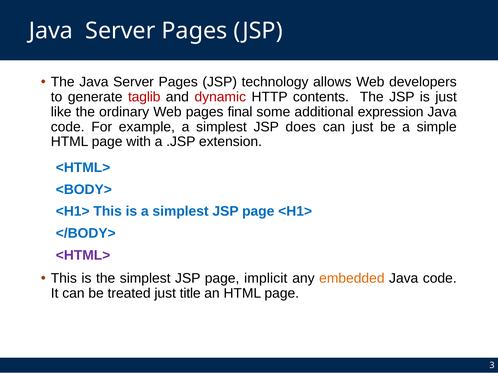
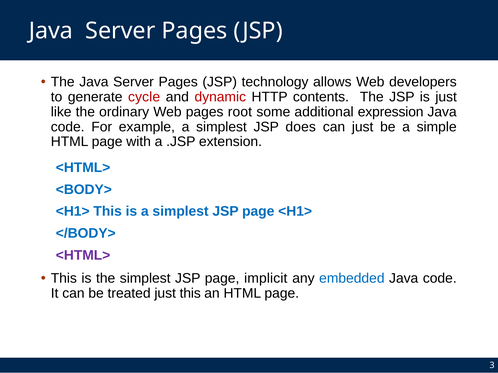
taglib: taglib -> cycle
final: final -> root
embedded colour: orange -> blue
just title: title -> this
